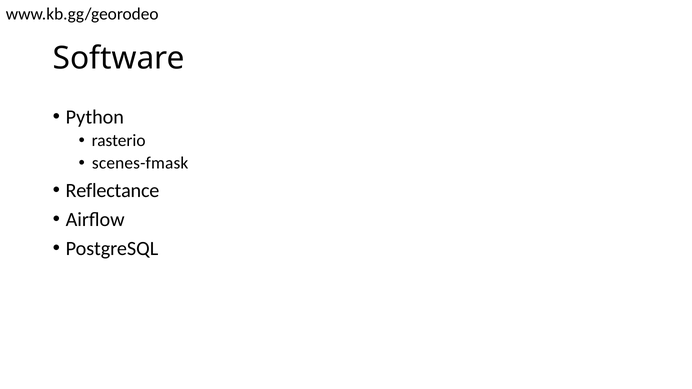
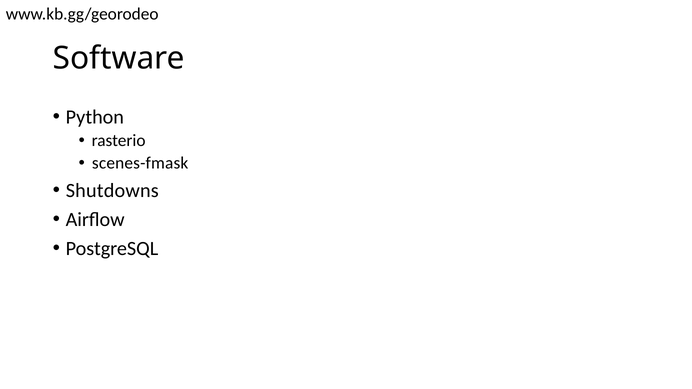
Reflectance: Reflectance -> Shutdowns
